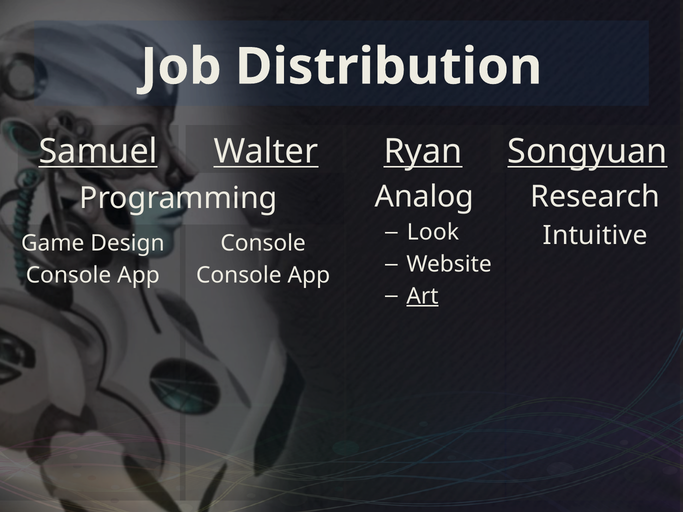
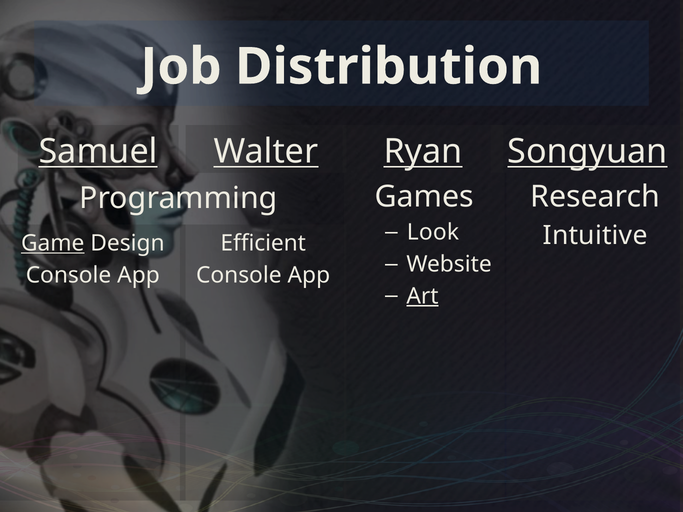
Analog: Analog -> Games
Game underline: none -> present
Console at (263, 243): Console -> Efficient
